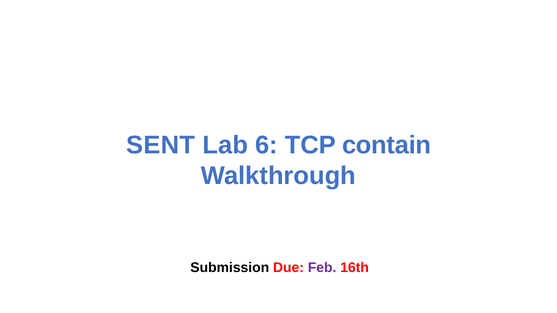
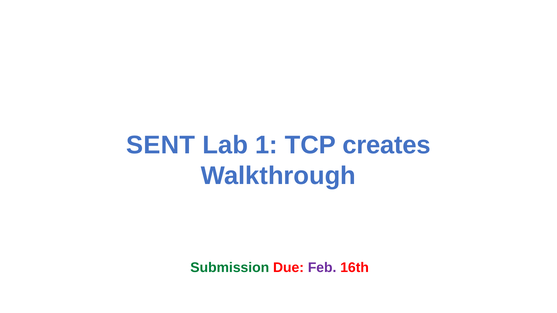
6: 6 -> 1
contain: contain -> creates
Submission colour: black -> green
